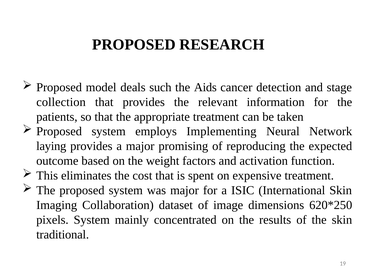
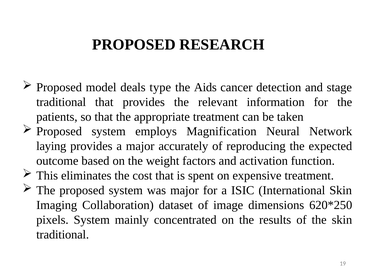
such: such -> type
collection at (61, 102): collection -> traditional
Implementing: Implementing -> Magnification
promising: promising -> accurately
